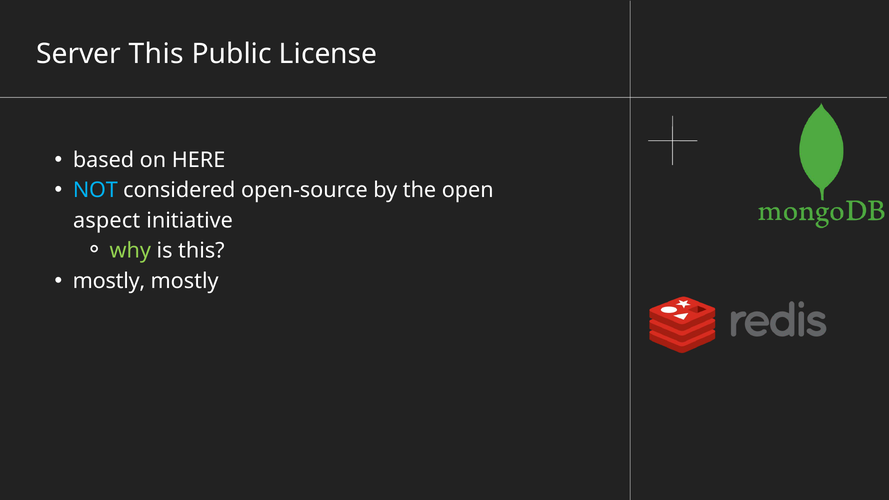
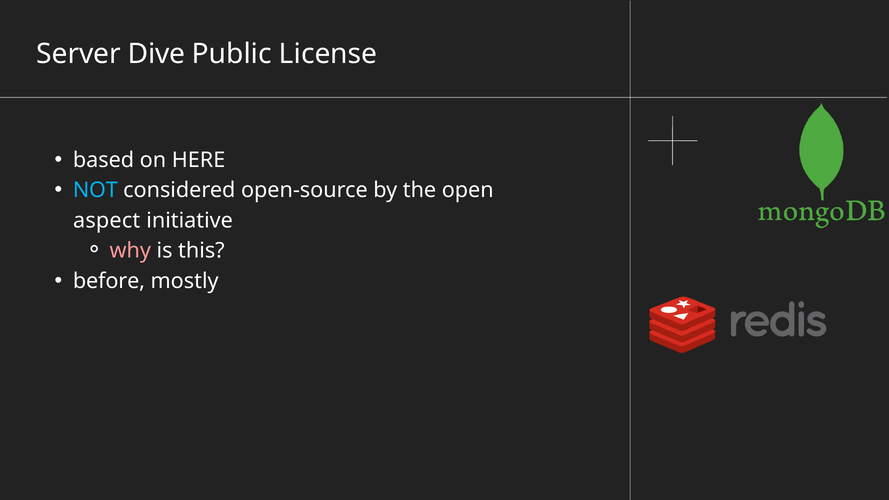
Server This: This -> Dive
why colour: light green -> pink
mostly at (109, 281): mostly -> before
